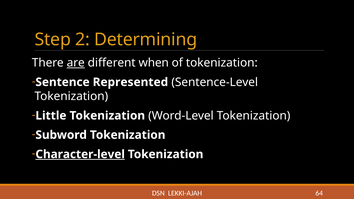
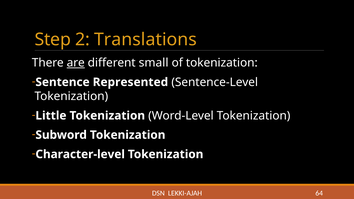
Determining: Determining -> Translations
when: when -> small
Character-level underline: present -> none
